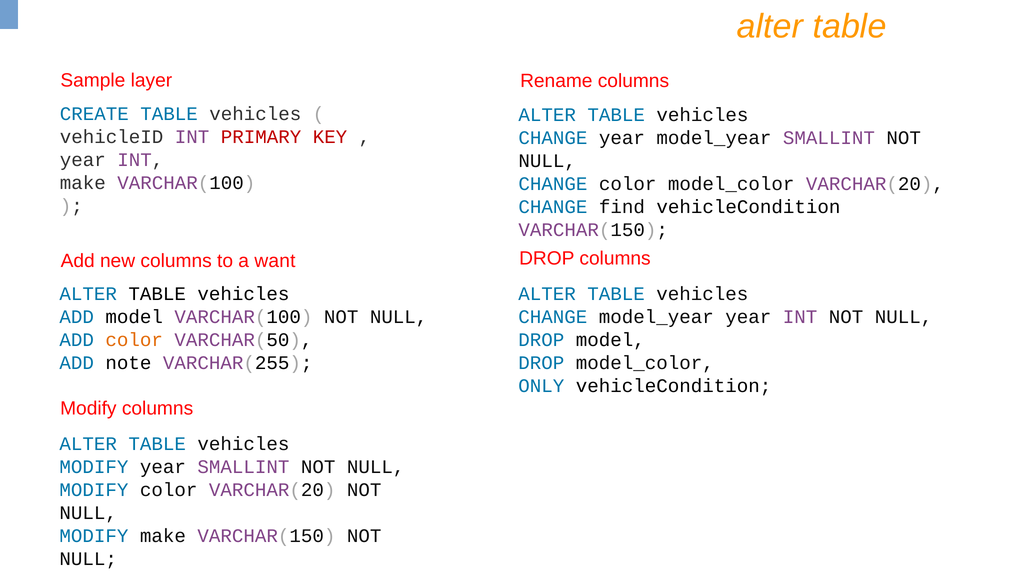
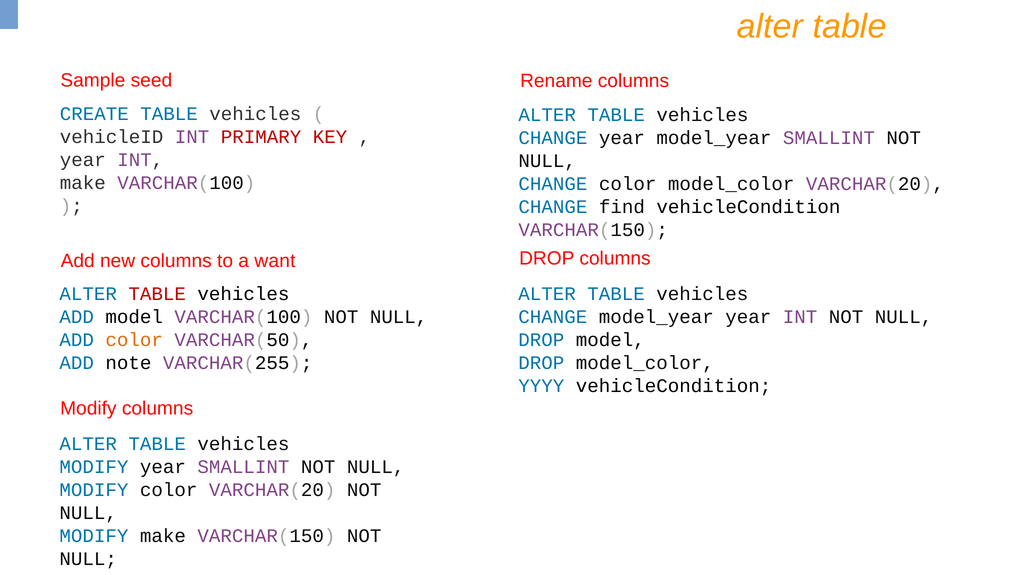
layer: layer -> seed
TABLE at (157, 294) colour: black -> red
ONLY: ONLY -> YYYY
